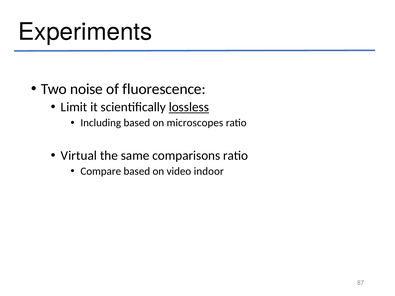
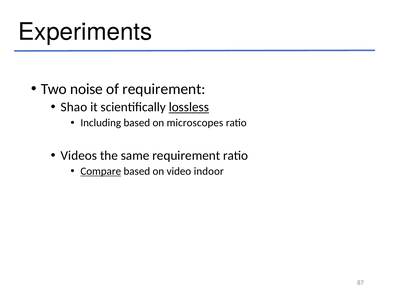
of fluorescence: fluorescence -> requirement
Limit: Limit -> Shao
Virtual: Virtual -> Videos
same comparisons: comparisons -> requirement
Compare underline: none -> present
